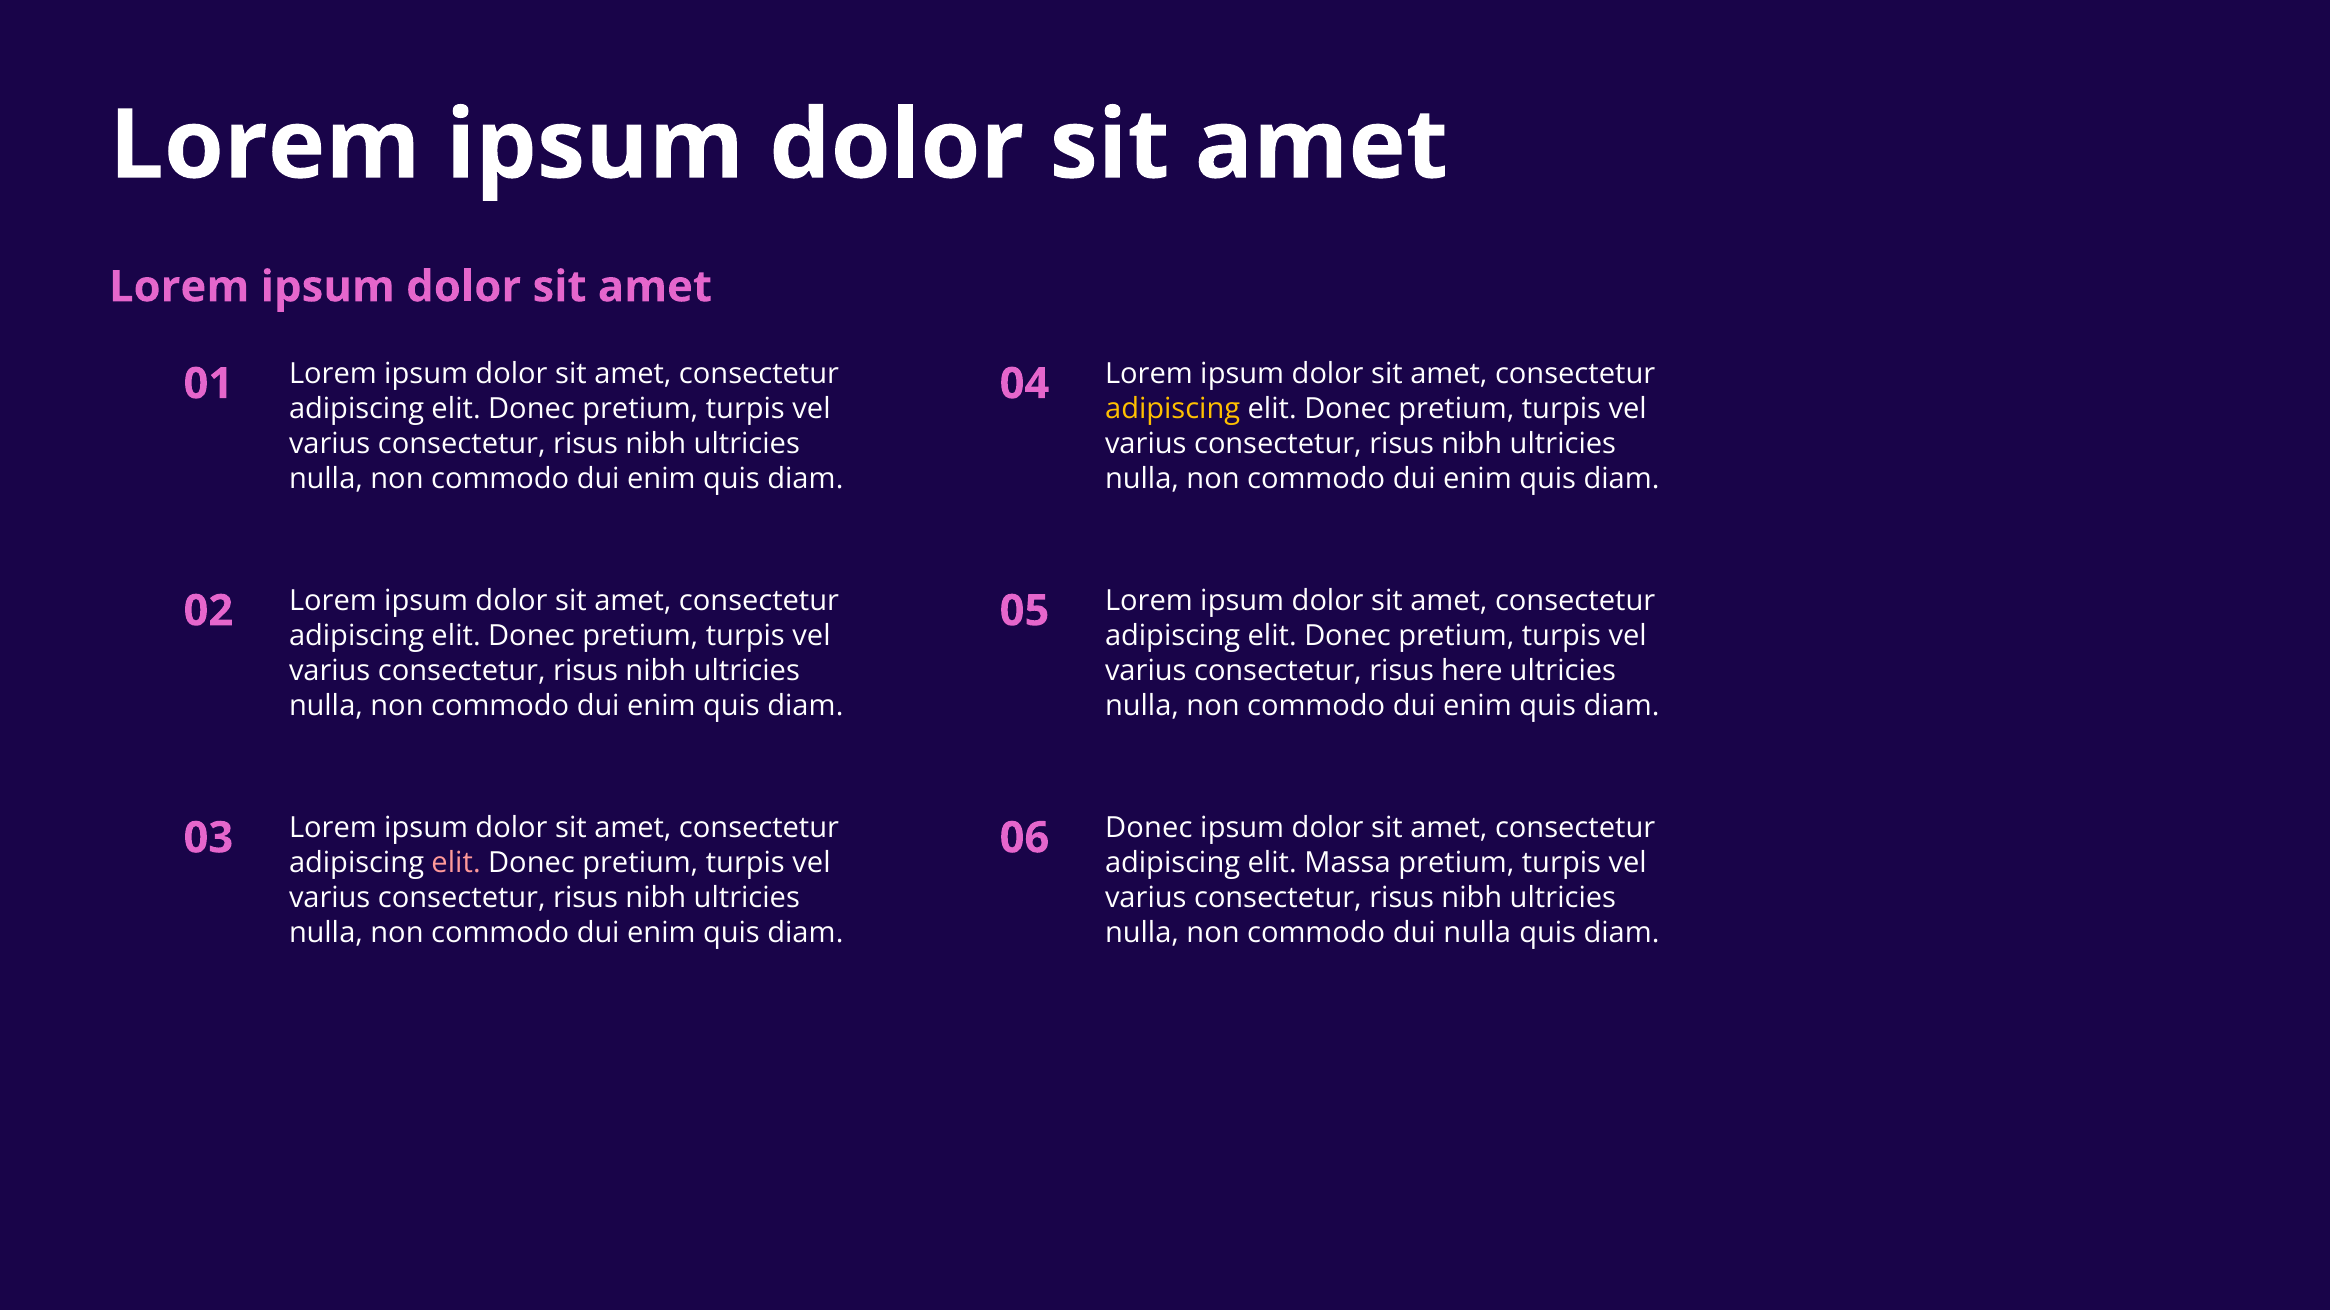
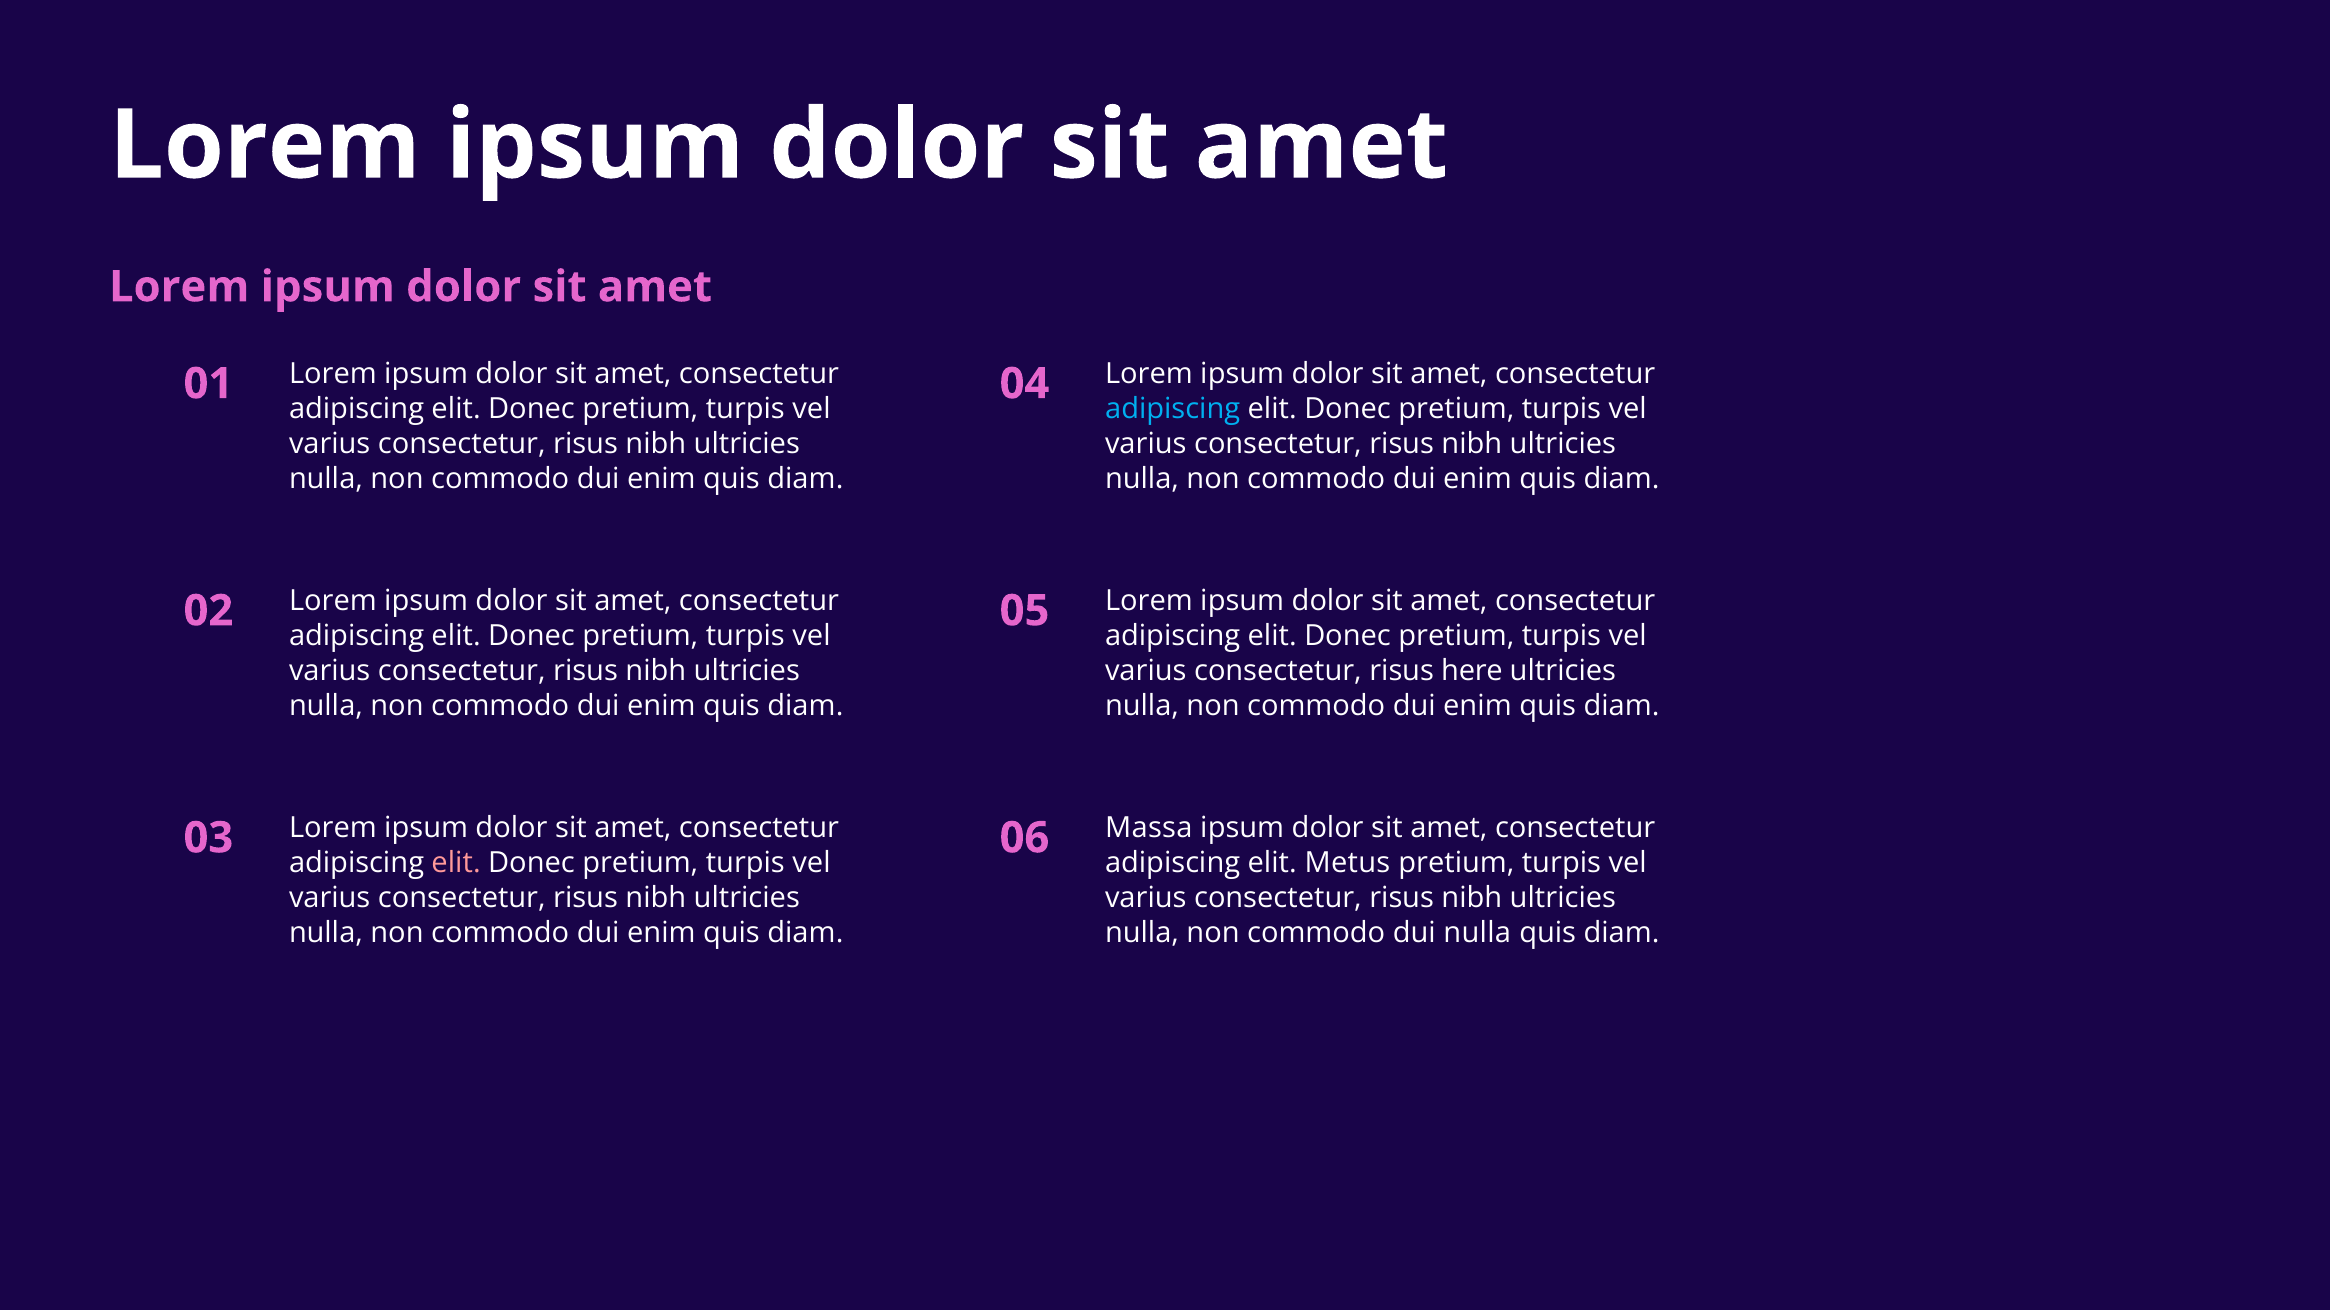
adipiscing at (1173, 409) colour: yellow -> light blue
Donec at (1149, 829): Donec -> Massa
Massa: Massa -> Metus
